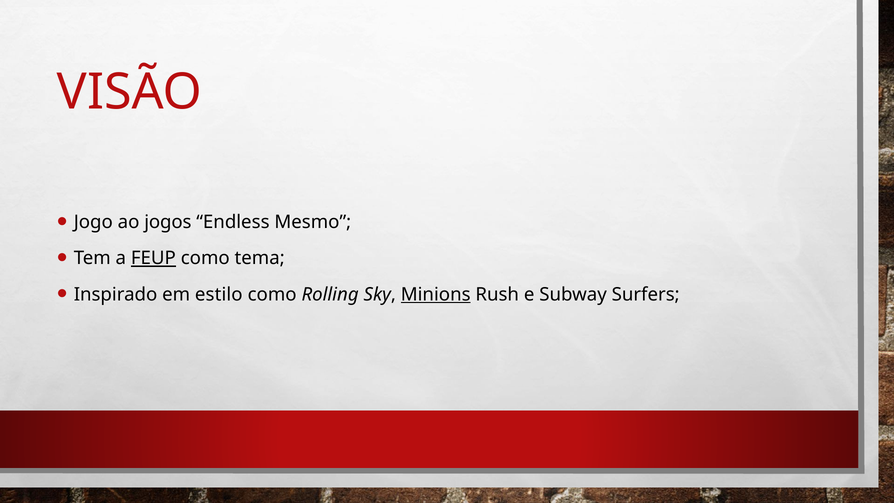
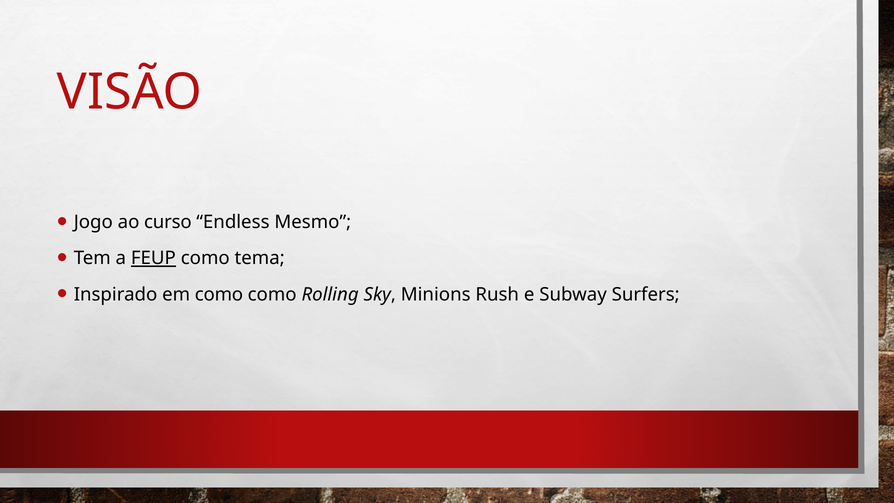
jogos: jogos -> curso
em estilo: estilo -> como
Minions underline: present -> none
